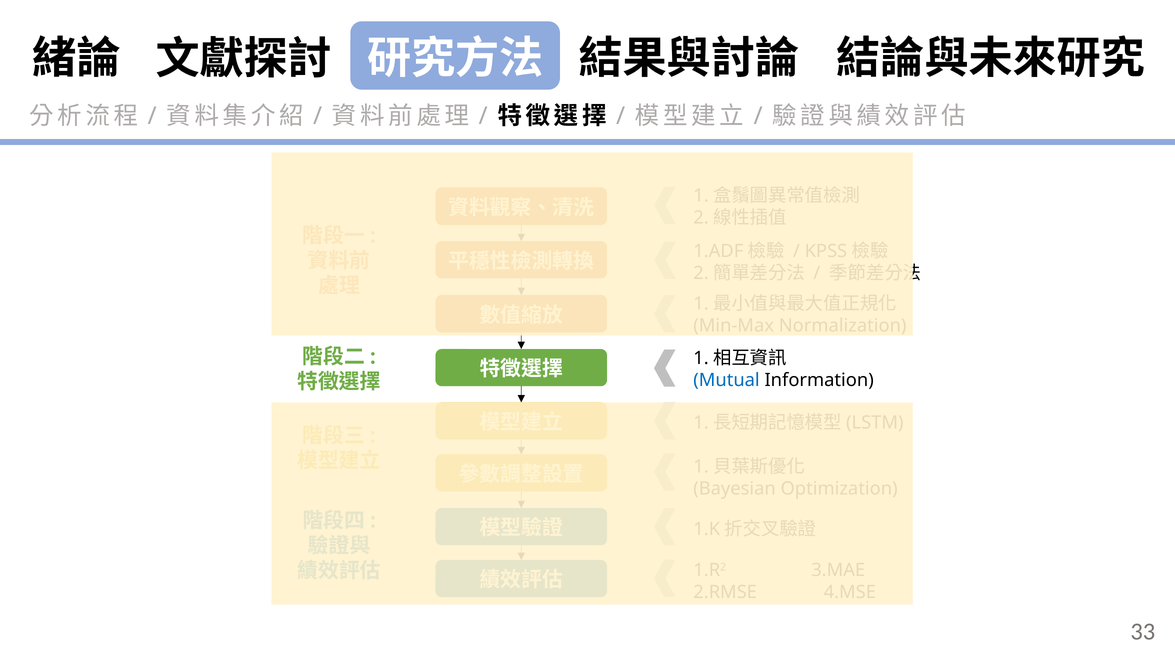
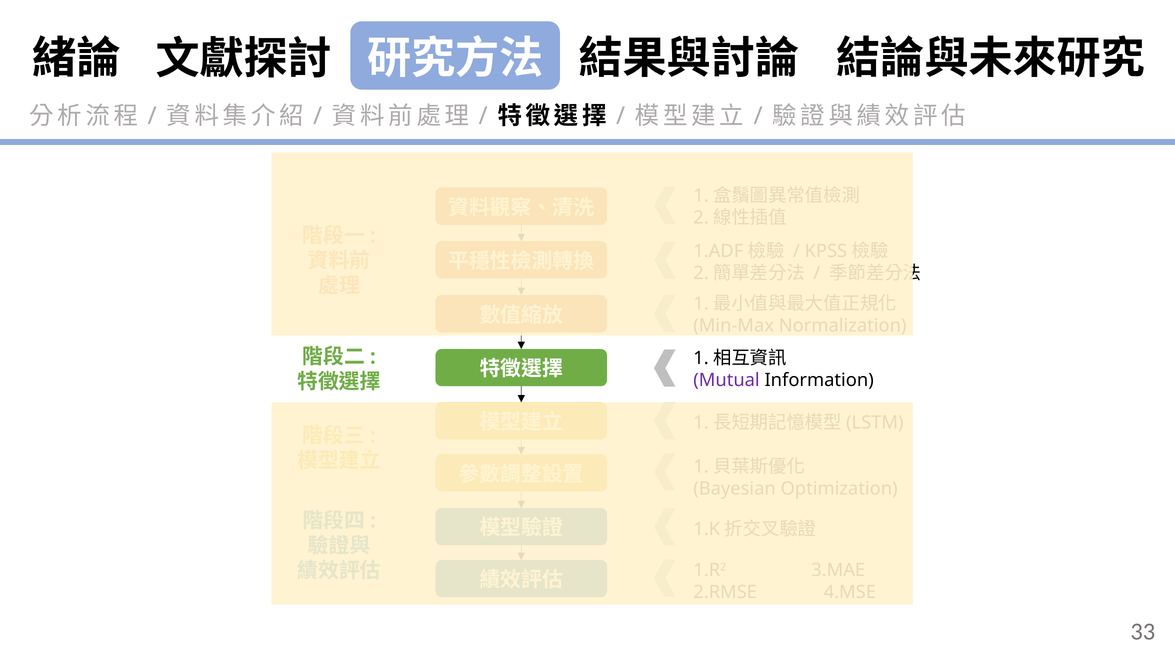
Mutual colour: blue -> purple
